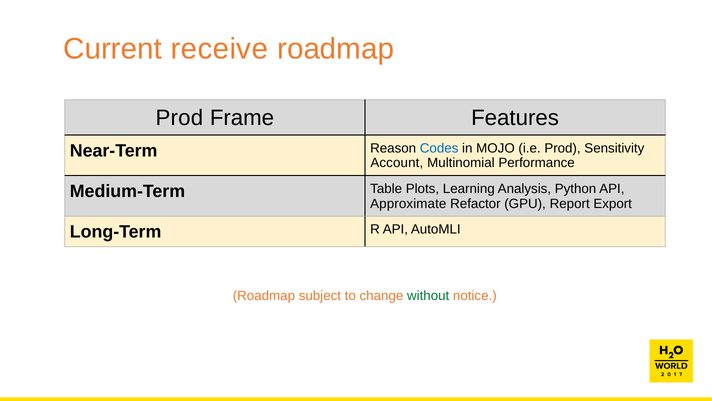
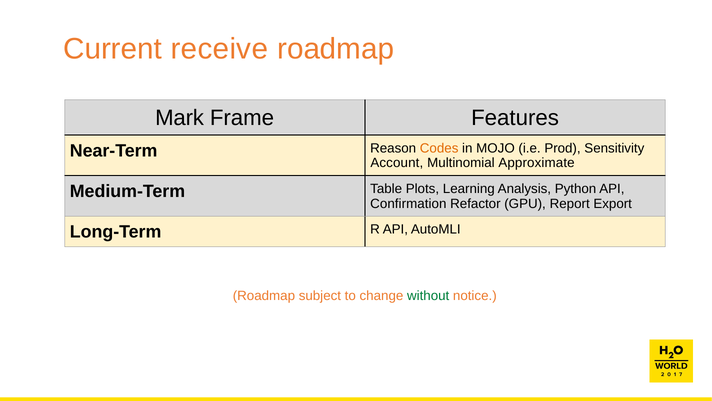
Prod at (179, 118): Prod -> Mark
Codes colour: blue -> orange
Performance: Performance -> Approximate
Approximate: Approximate -> Confirmation
